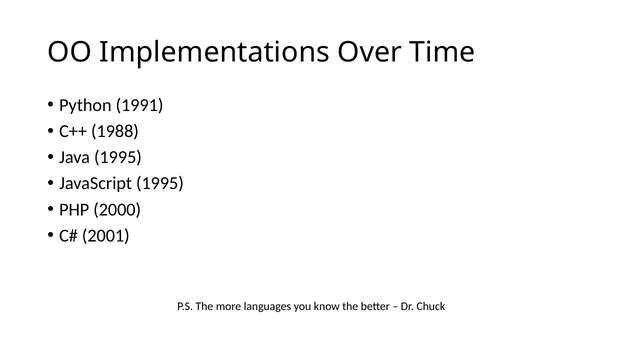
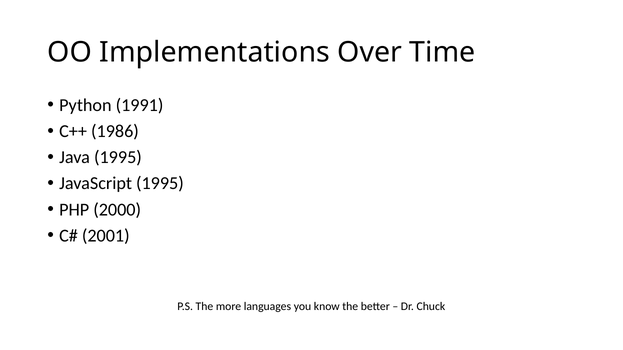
1988: 1988 -> 1986
